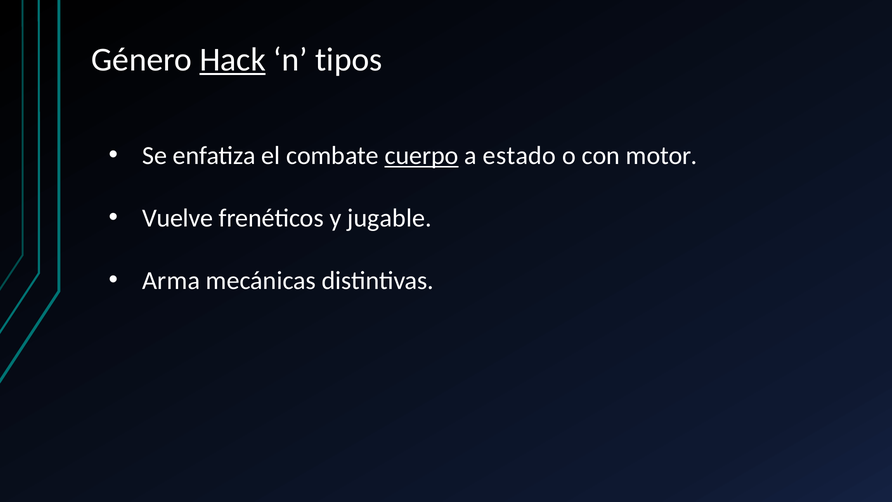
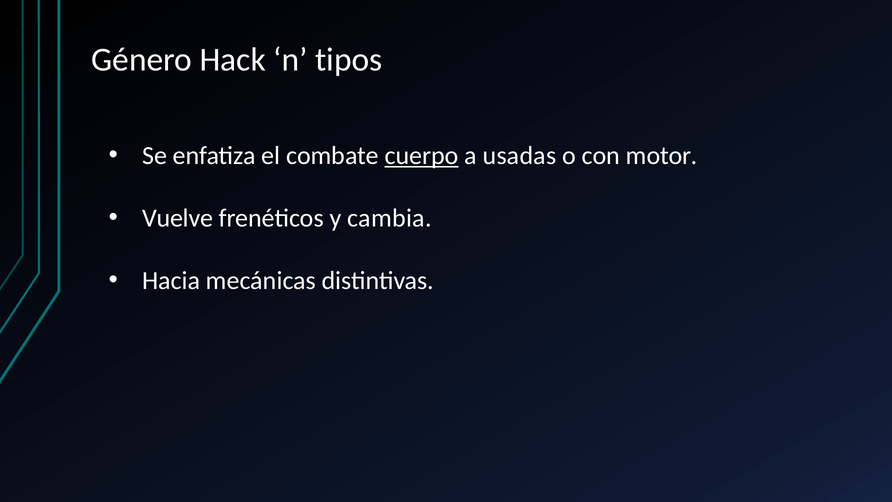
Hack underline: present -> none
estado: estado -> usadas
jugable: jugable -> cambia
Arma: Arma -> Hacia
